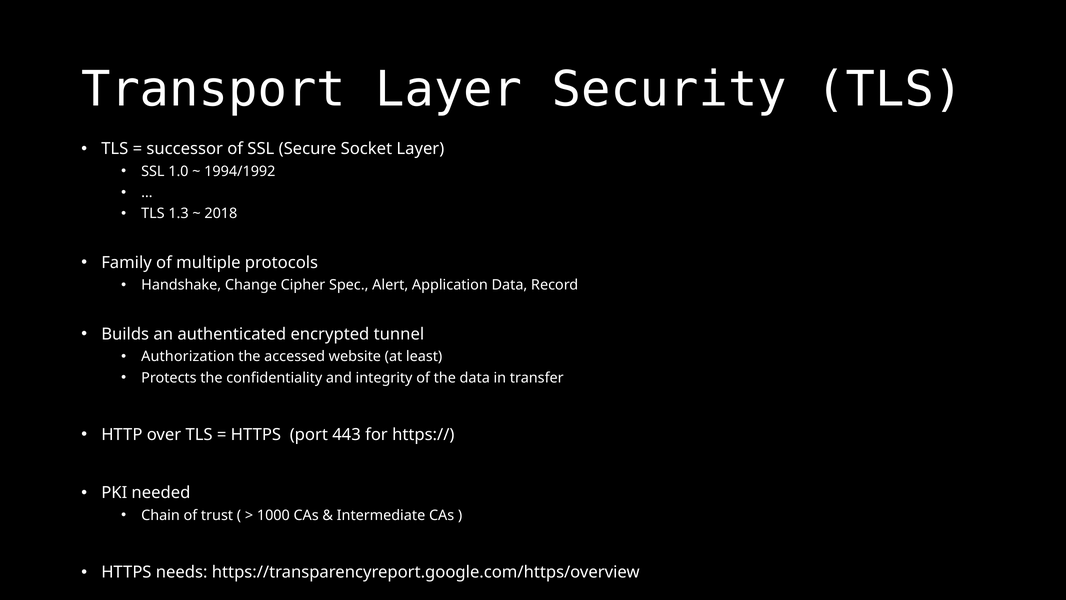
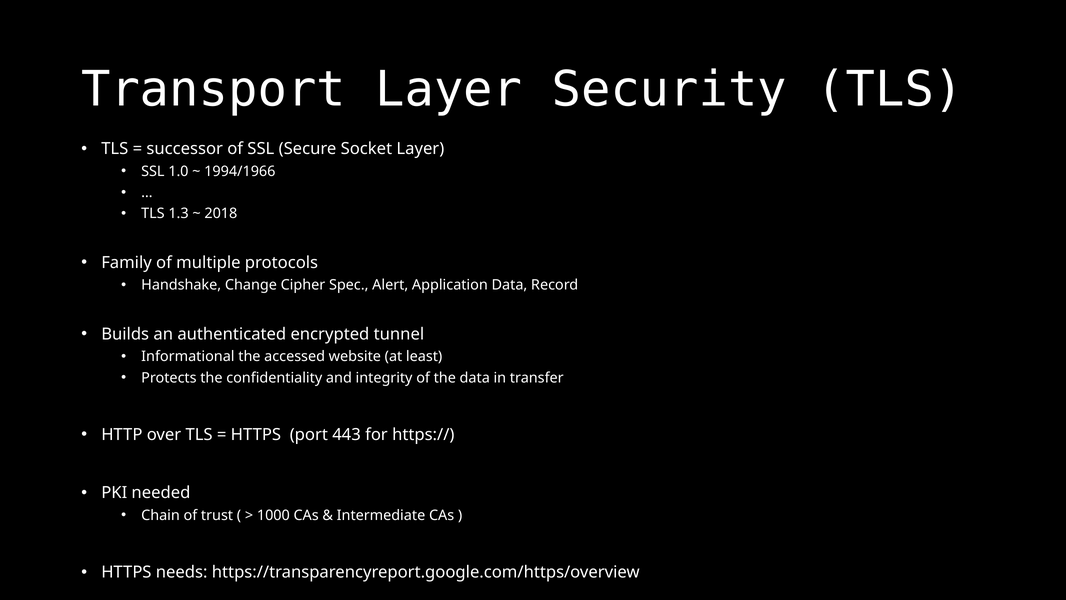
1994/1992: 1994/1992 -> 1994/1966
Authorization: Authorization -> Informational
